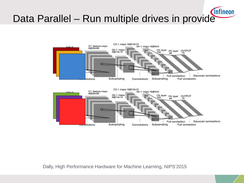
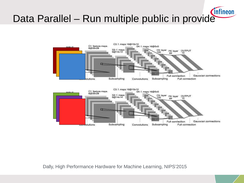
drives: drives -> public
